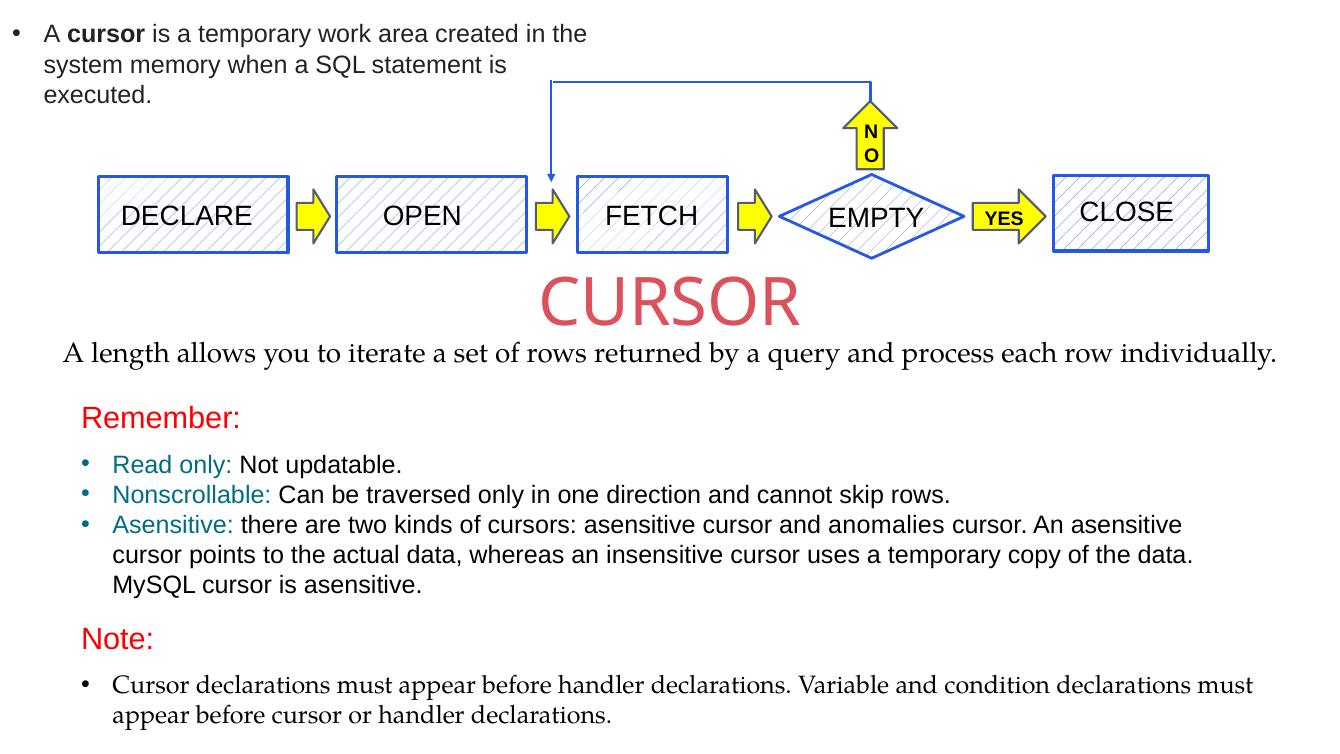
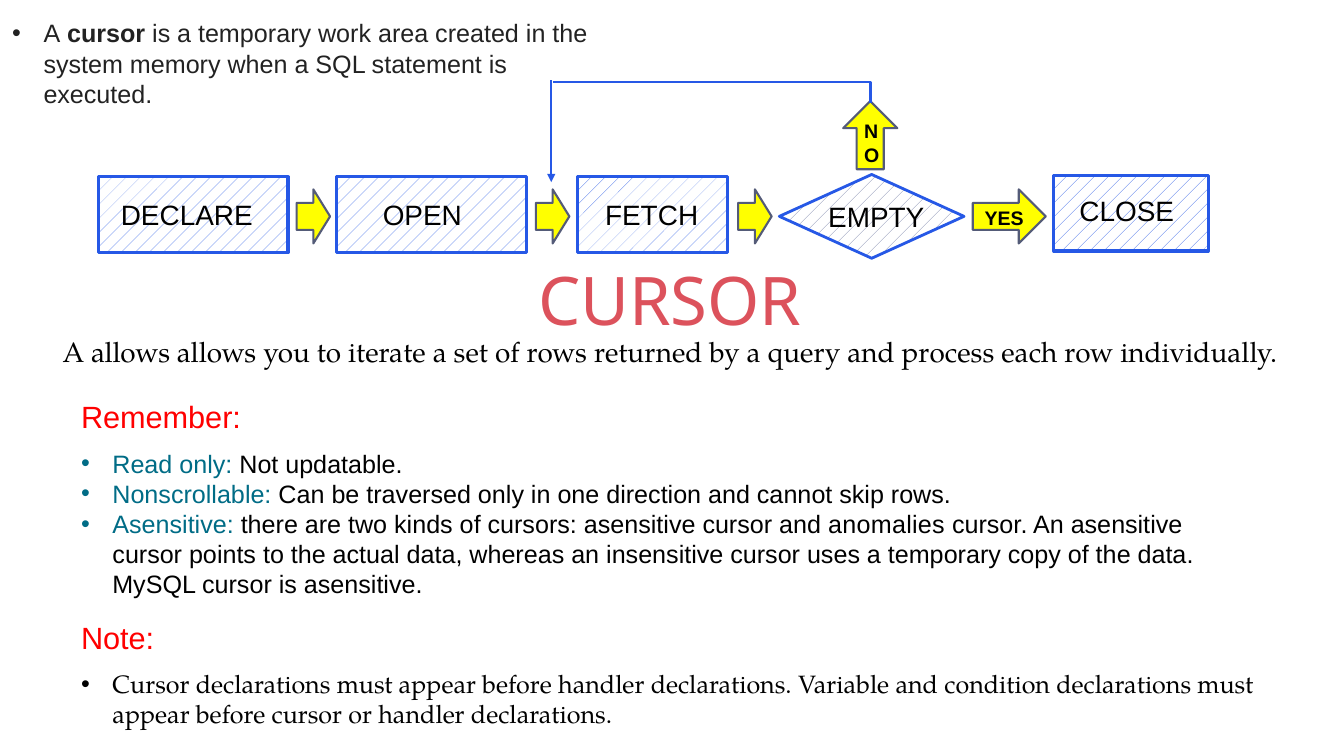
A length: length -> allows
